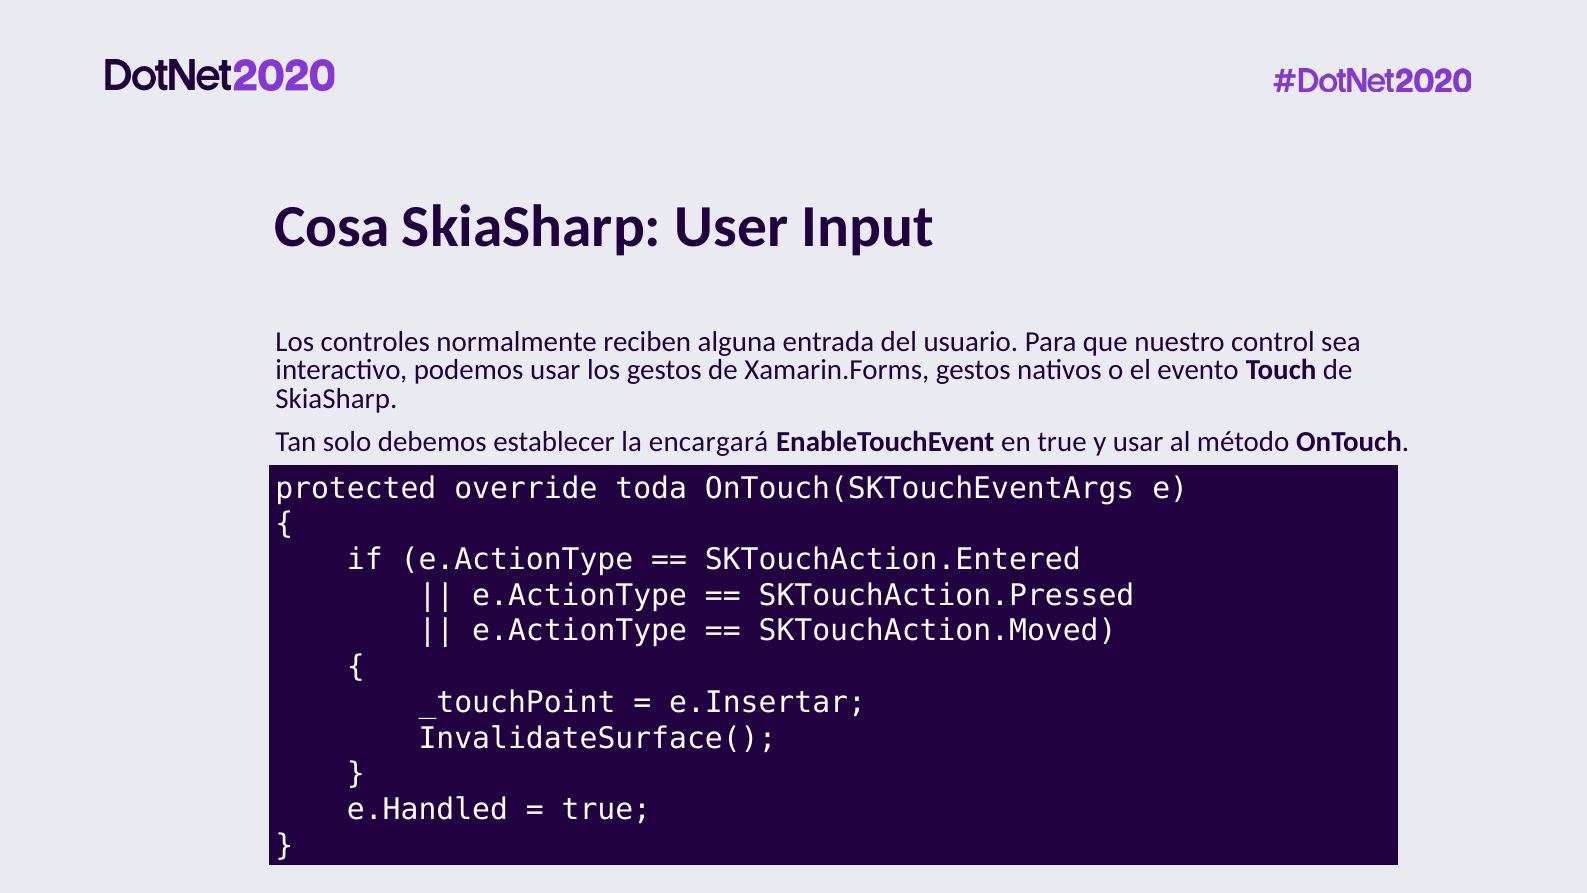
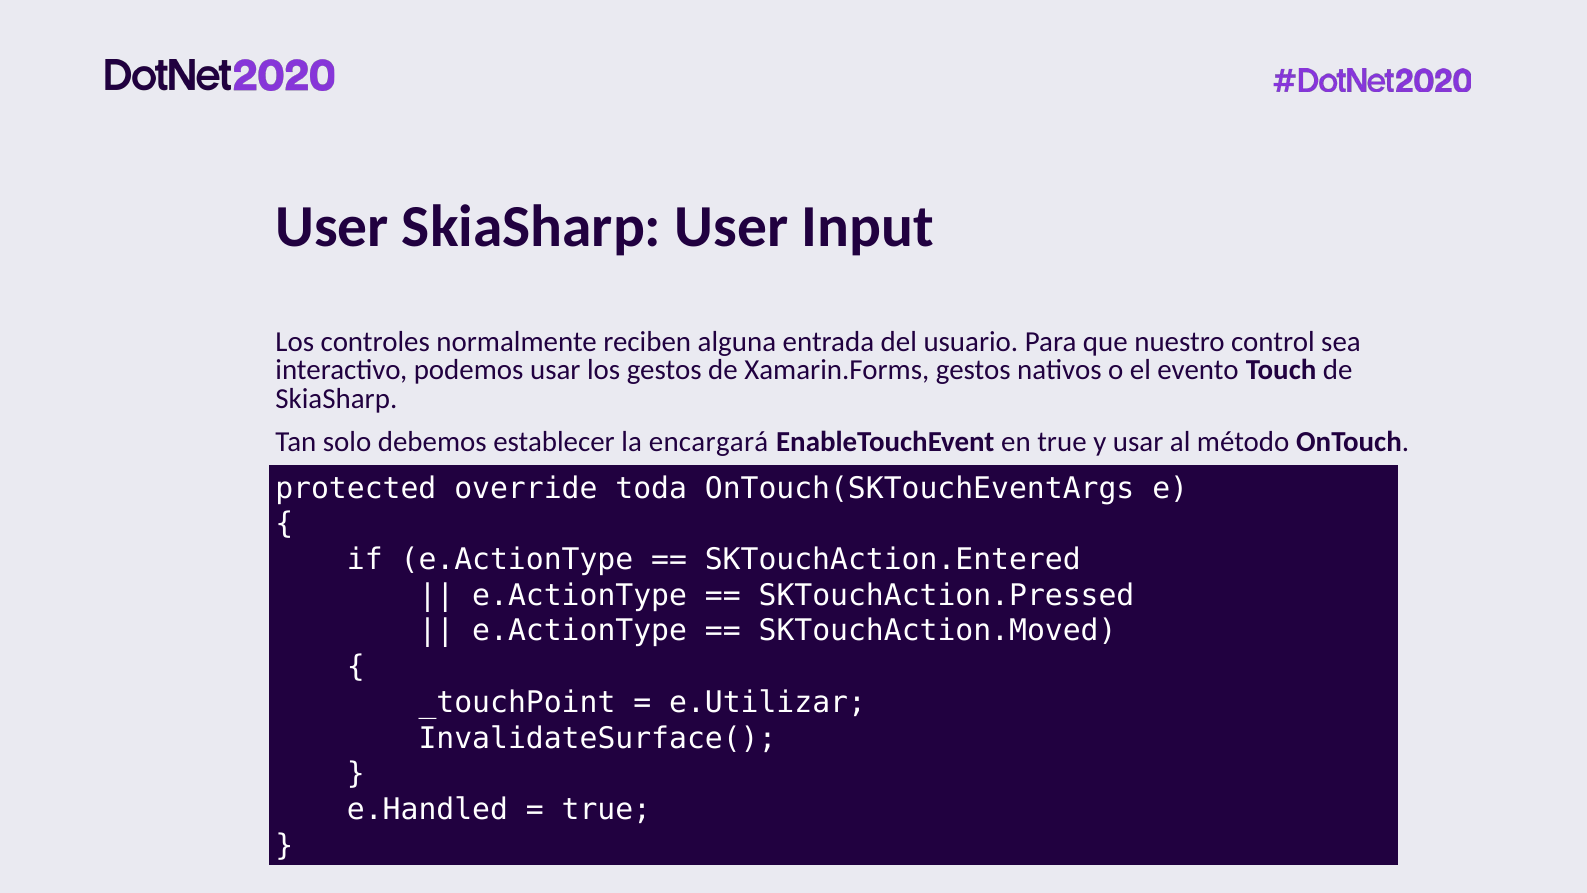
Cosa at (332, 227): Cosa -> User
e.Insertar: e.Insertar -> e.Utilizar
